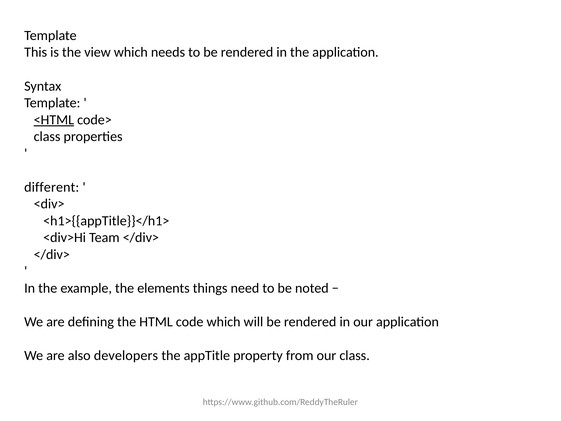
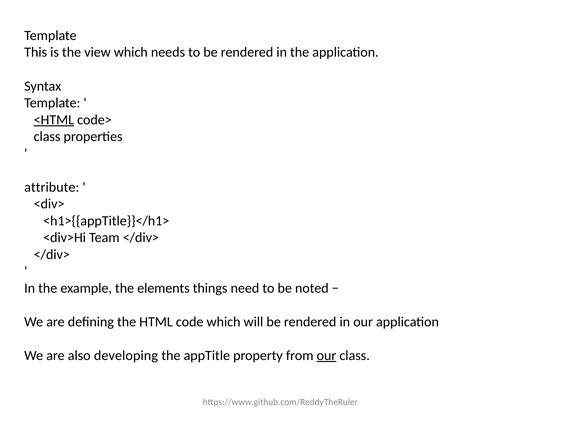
different: different -> attribute
developers: developers -> developing
our at (326, 355) underline: none -> present
